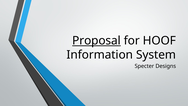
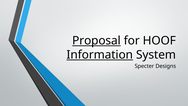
Information underline: none -> present
